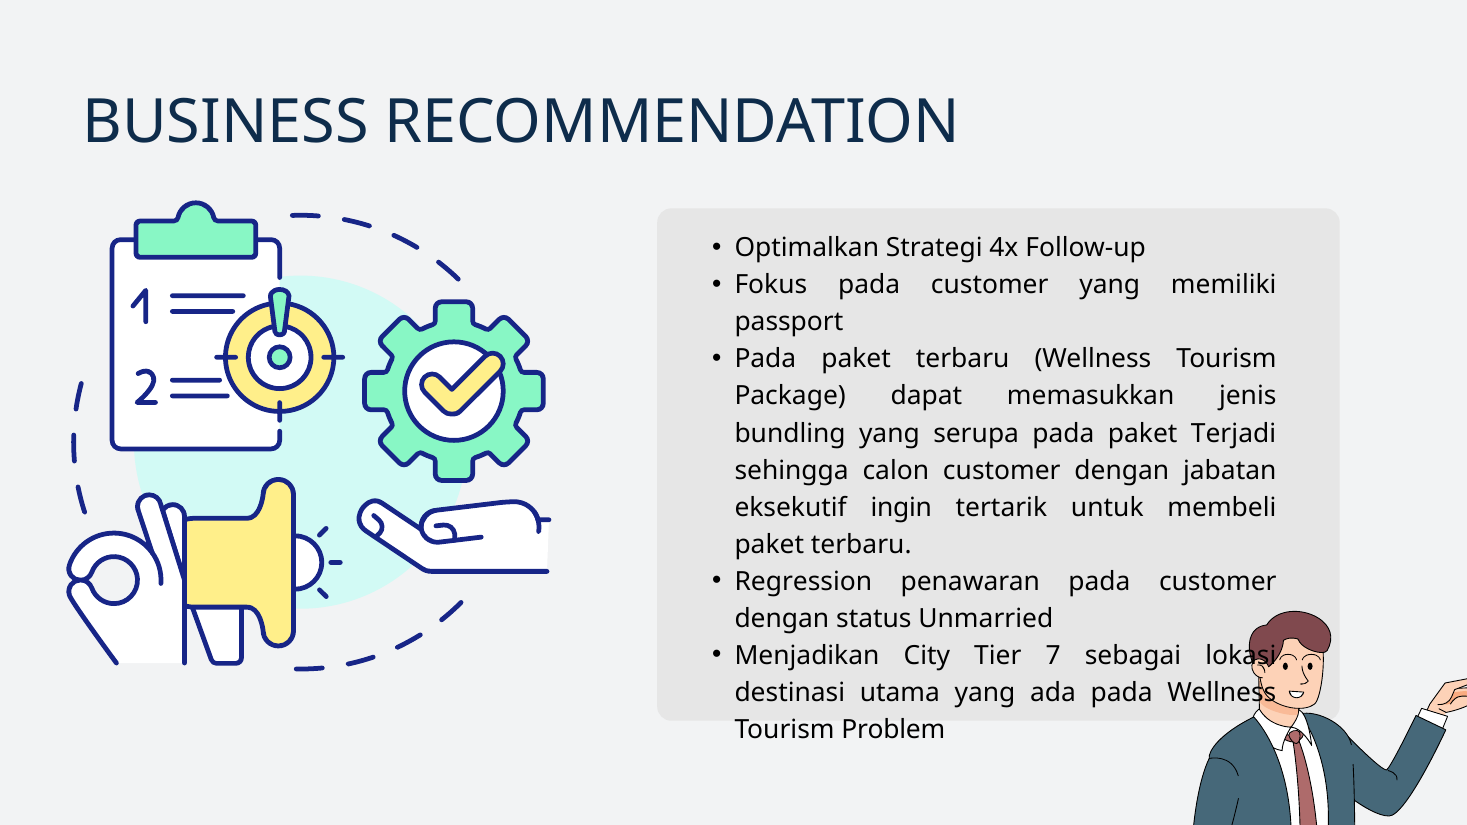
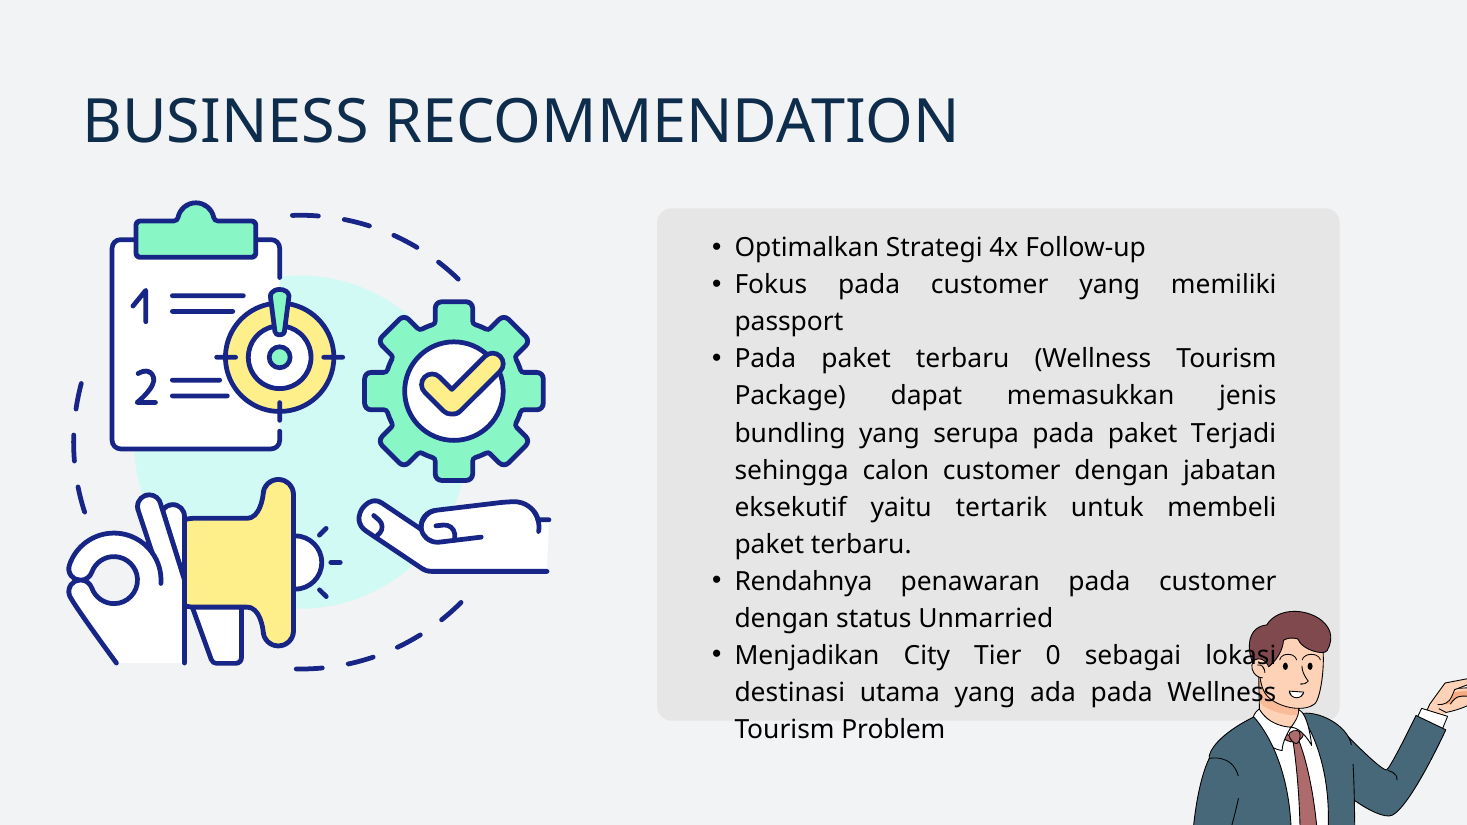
ingin: ingin -> yaitu
Regression: Regression -> Rendahnya
7: 7 -> 0
